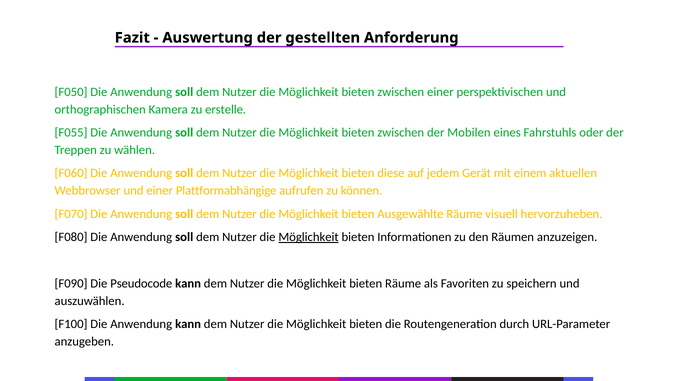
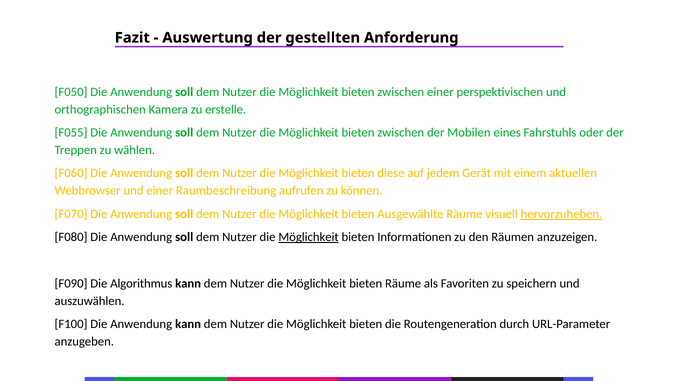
Plattformabhängige: Plattformabhängige -> Raumbeschreibung
hervorzuheben underline: none -> present
Pseudocode: Pseudocode -> Algorithmus
